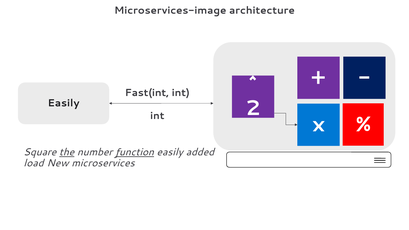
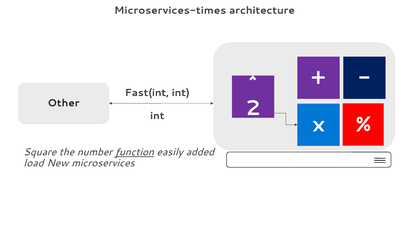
Microservices-image: Microservices-image -> Microservices-times
Easily at (64, 103): Easily -> Other
the underline: present -> none
